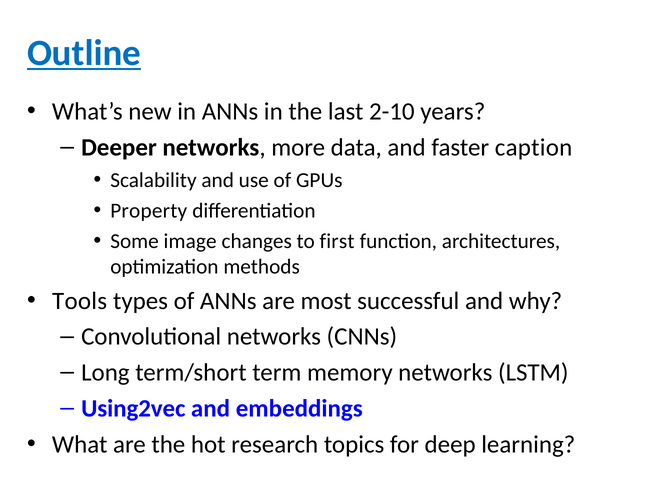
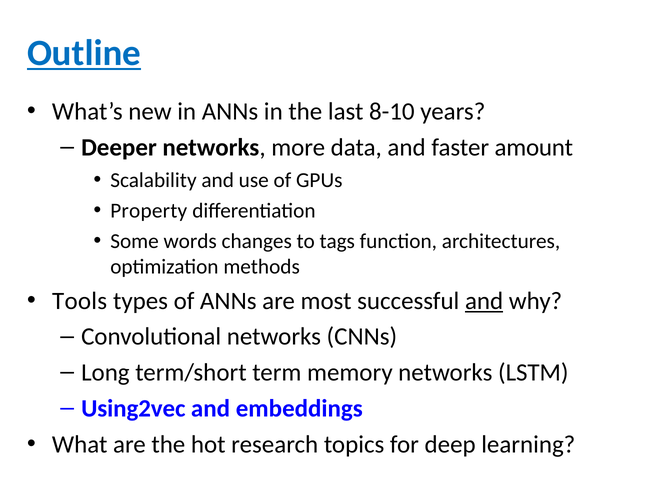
2-10: 2-10 -> 8-10
caption: caption -> amount
image: image -> words
first: first -> tags
and at (484, 301) underline: none -> present
